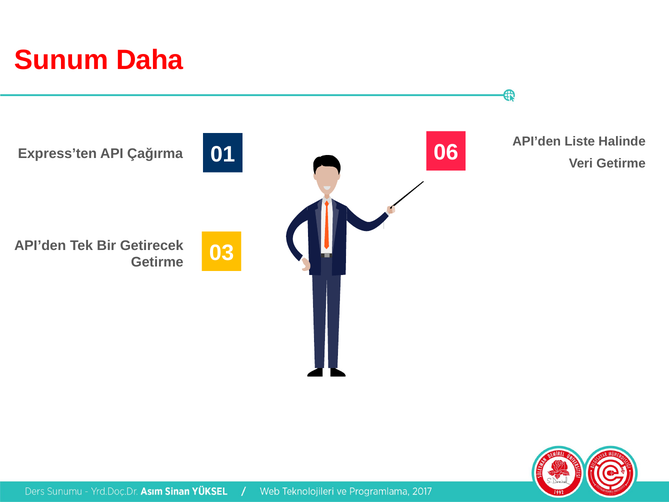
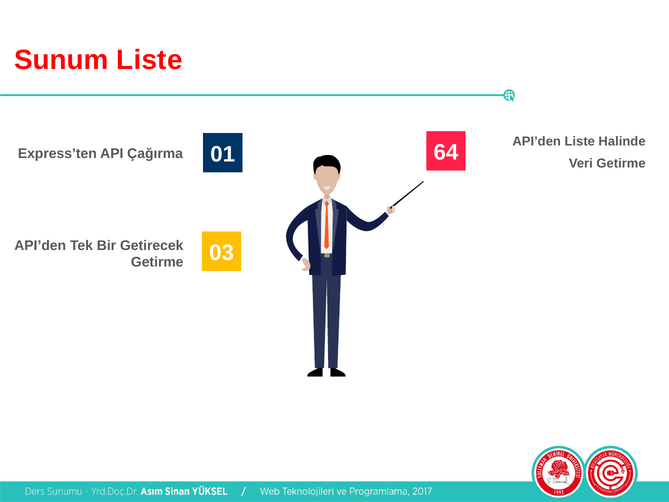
Sunum Daha: Daha -> Liste
06: 06 -> 64
